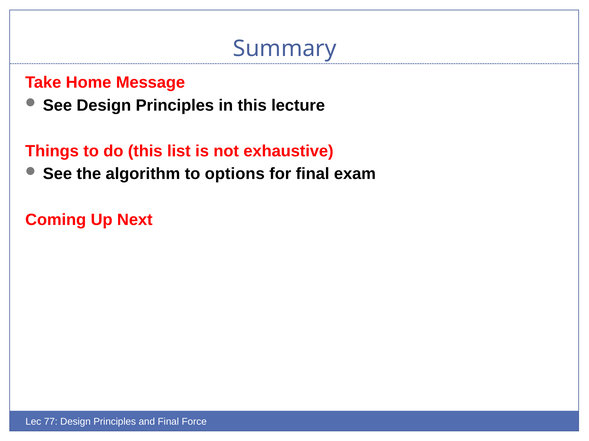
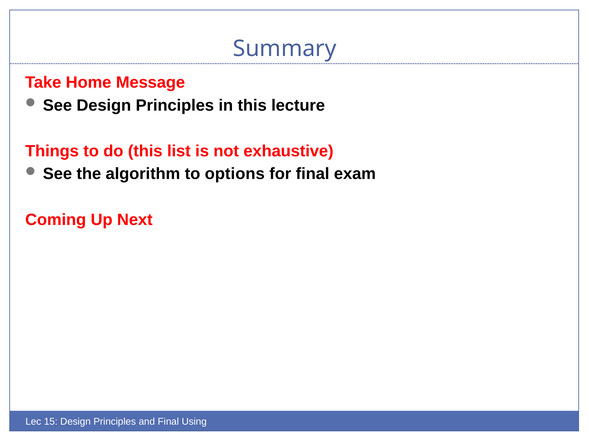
77: 77 -> 15
Force: Force -> Using
